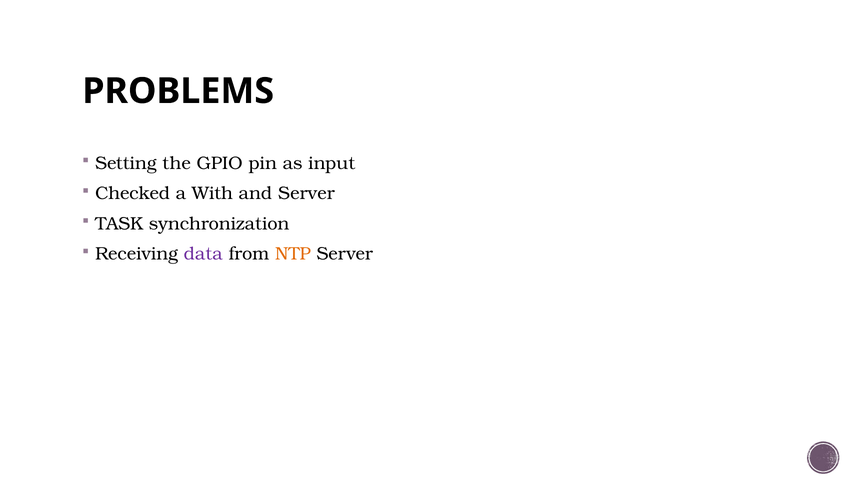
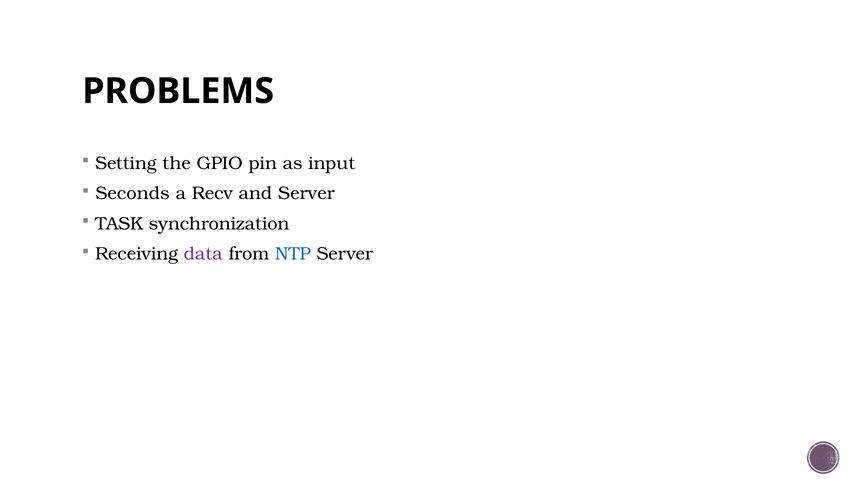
Checked: Checked -> Seconds
With: With -> Recv
NTP colour: orange -> blue
